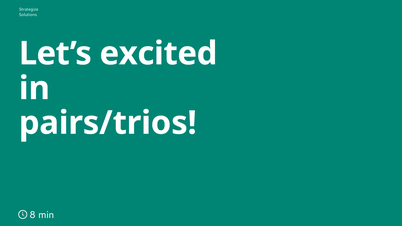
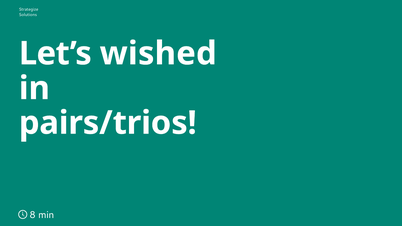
excited: excited -> wished
